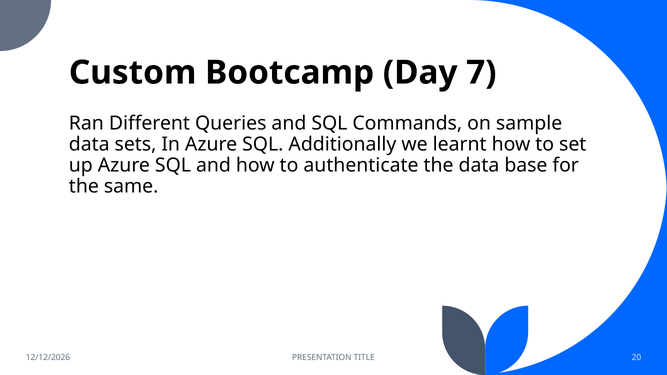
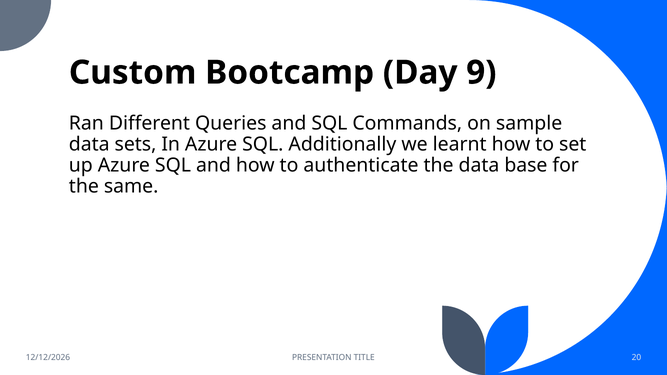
7: 7 -> 9
